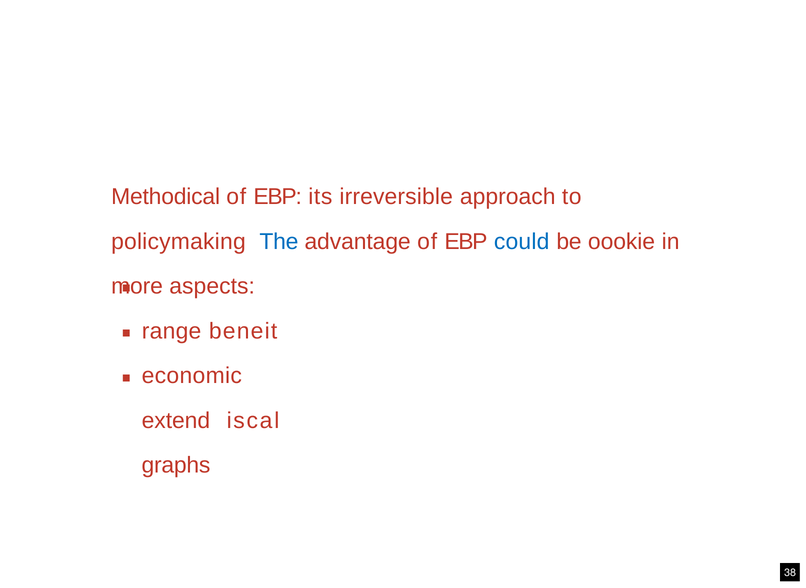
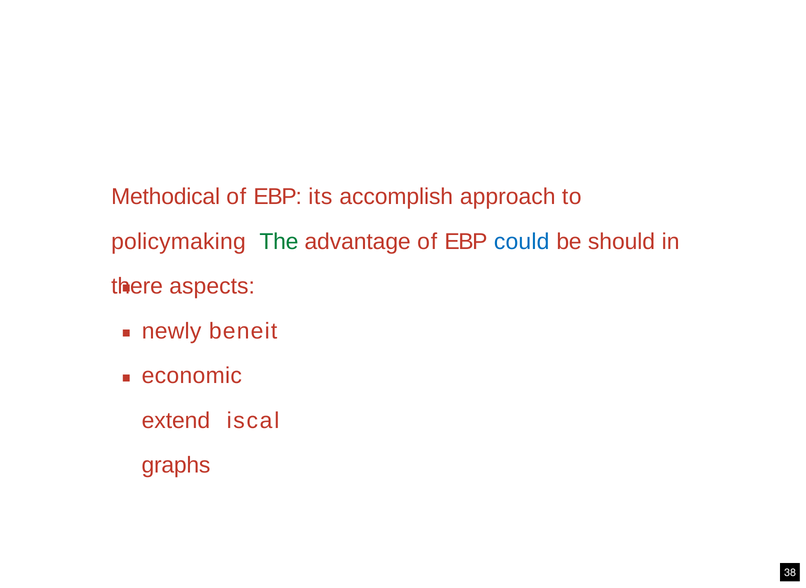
irreversible: irreversible -> accomplish
The colour: blue -> green
oookie: oookie -> should
more: more -> there
range: range -> newly
